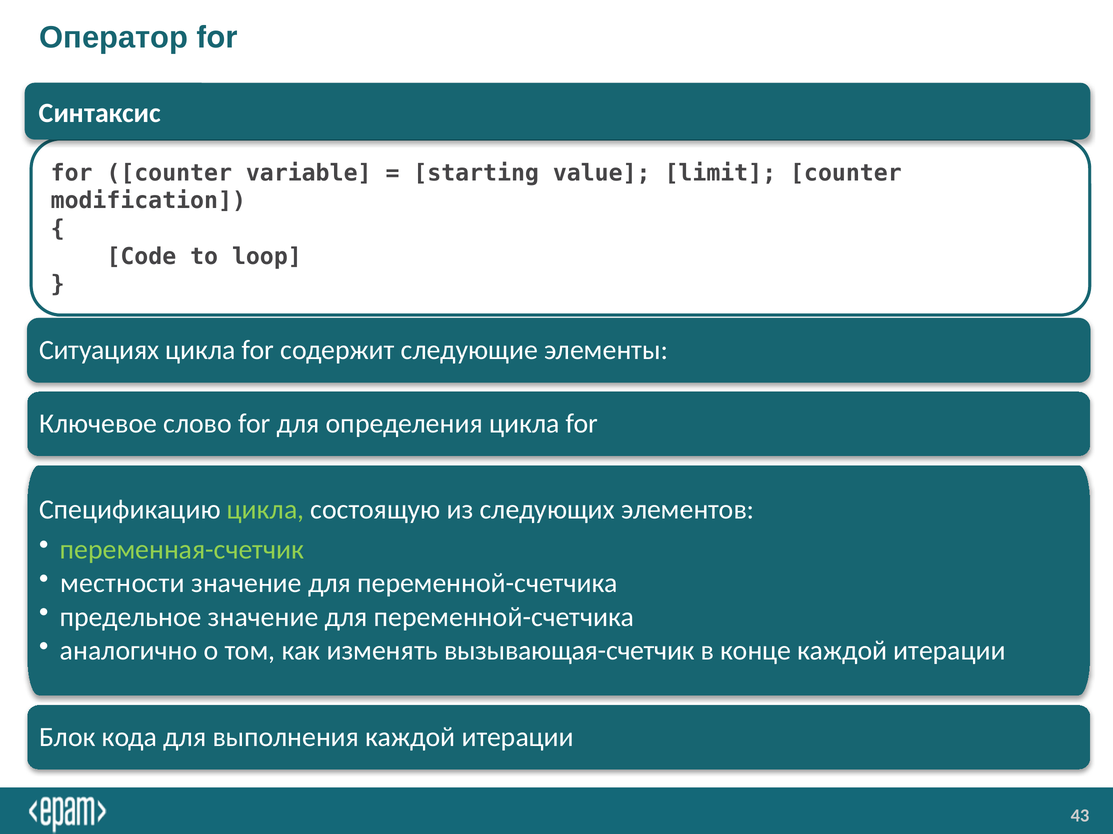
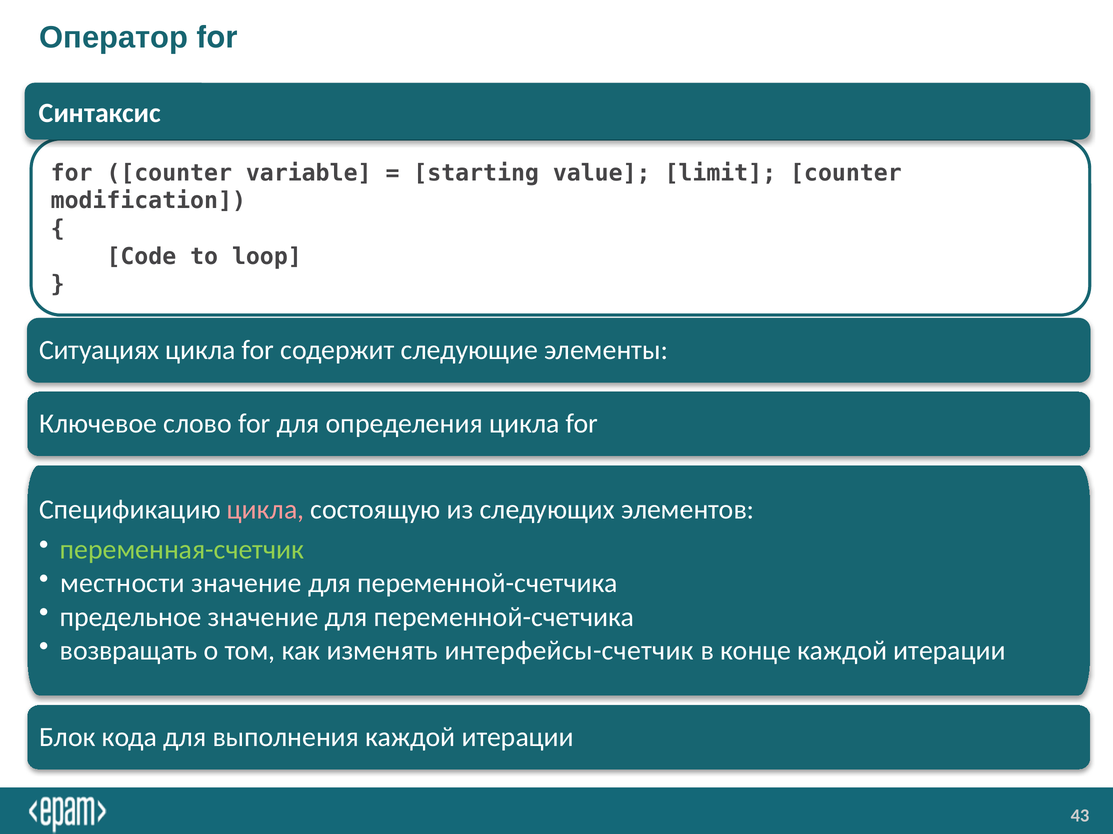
цикла at (266, 510) colour: light green -> pink
аналогично: аналогично -> возвращать
вызывающая-счетчик: вызывающая-счетчик -> интерфейсы-счетчик
